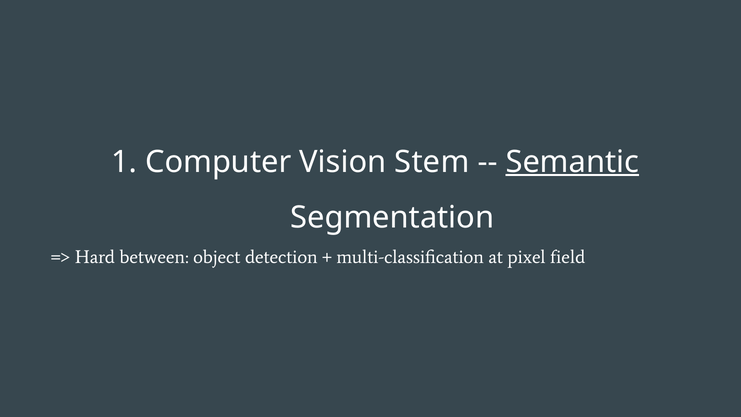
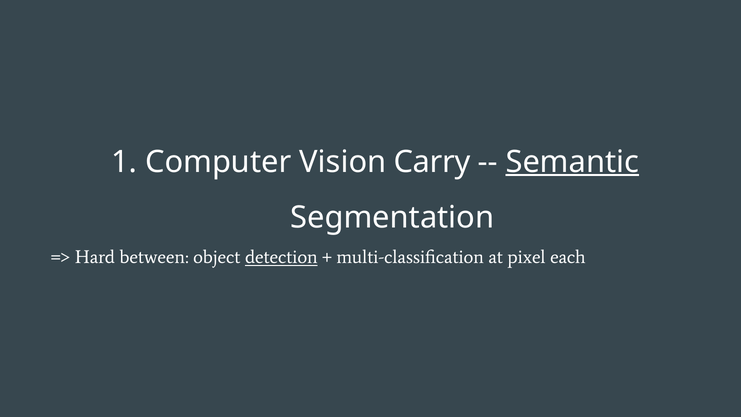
Stem: Stem -> Carry
detection underline: none -> present
field: field -> each
